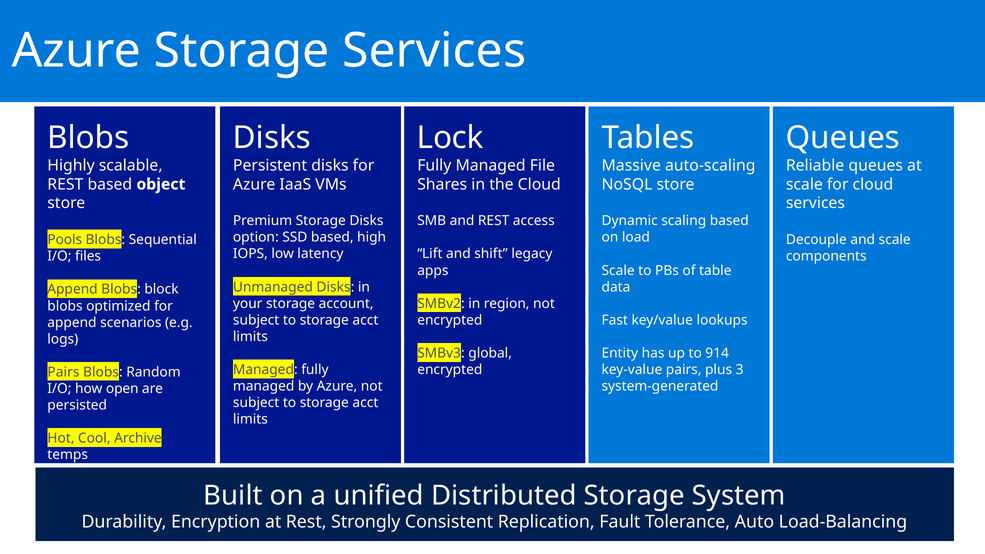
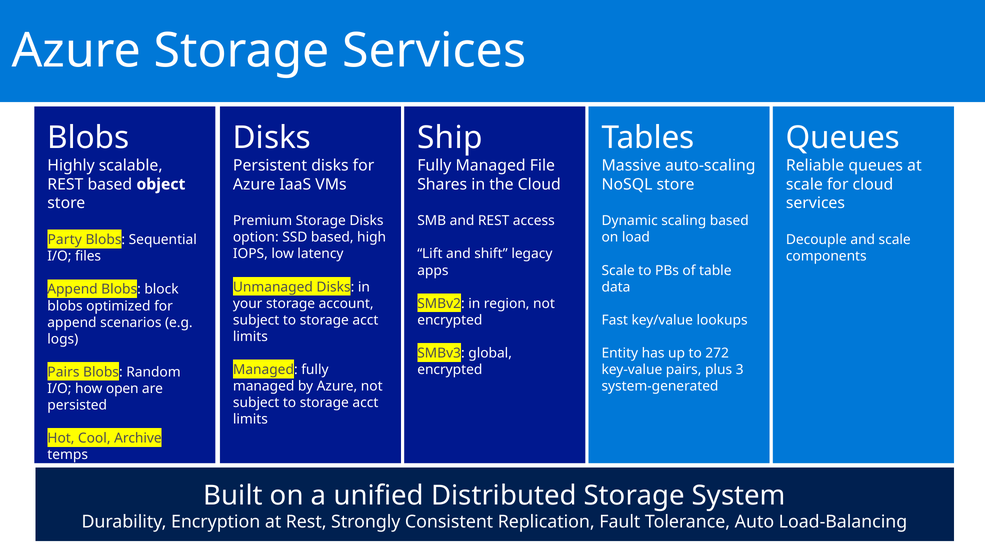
Lock: Lock -> Ship
Pools: Pools -> Party
914: 914 -> 272
